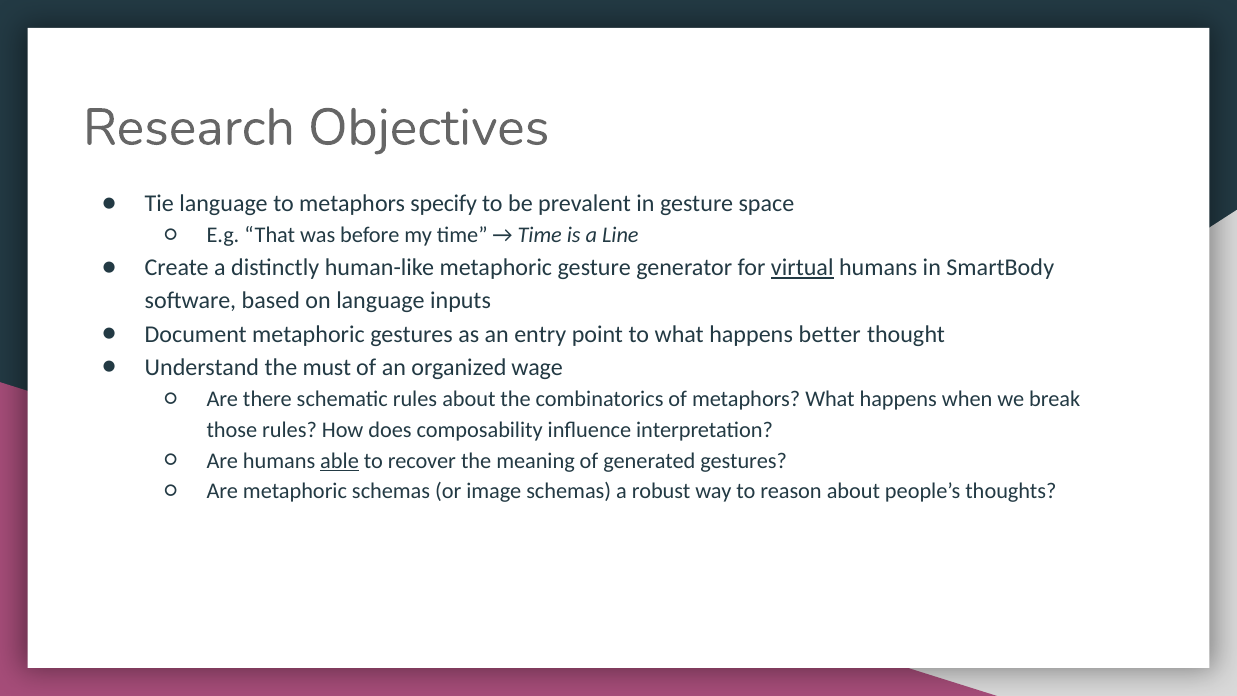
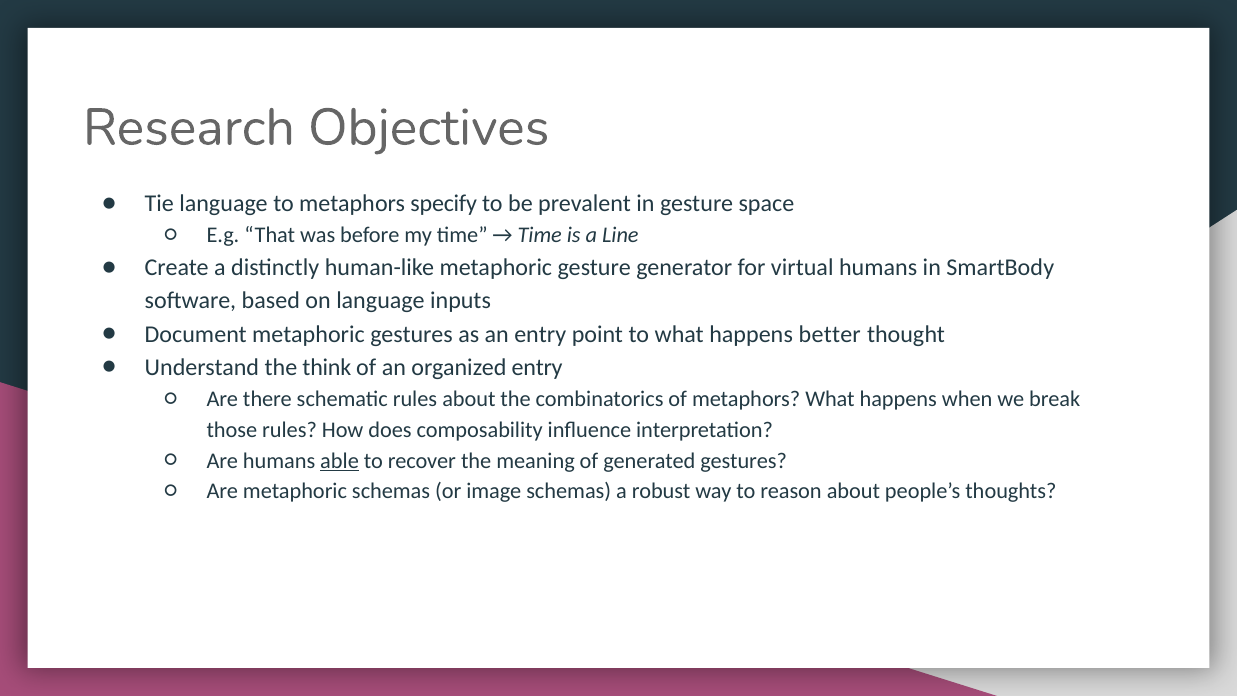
virtual underline: present -> none
must: must -> think
organized wage: wage -> entry
